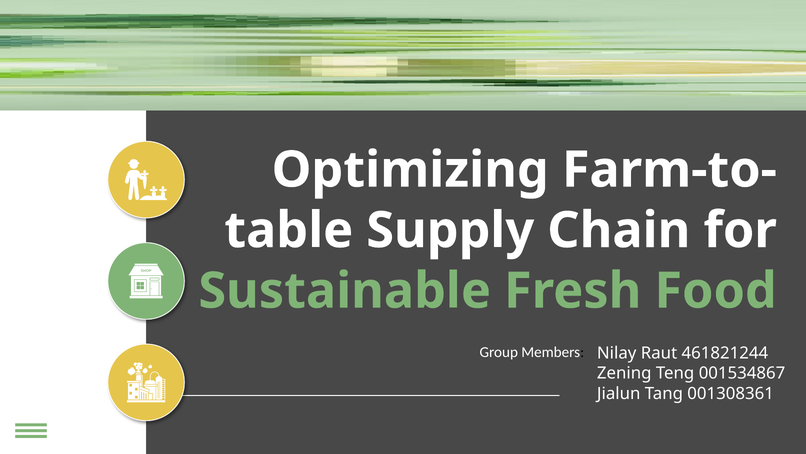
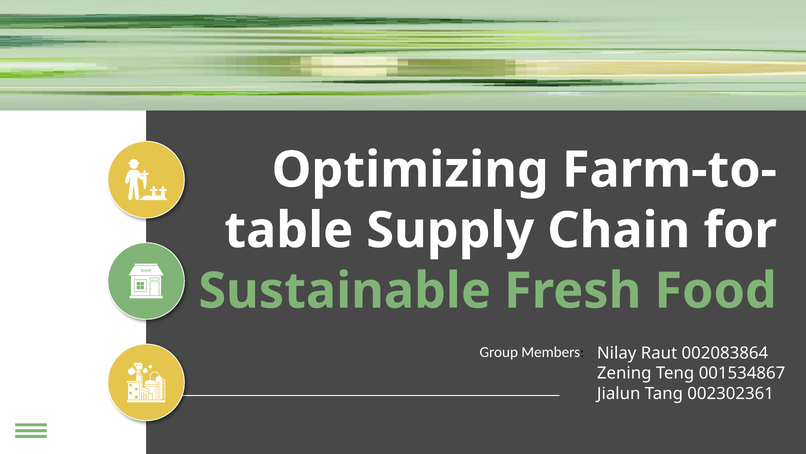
461821244: 461821244 -> 002083864
001308361: 001308361 -> 002302361
